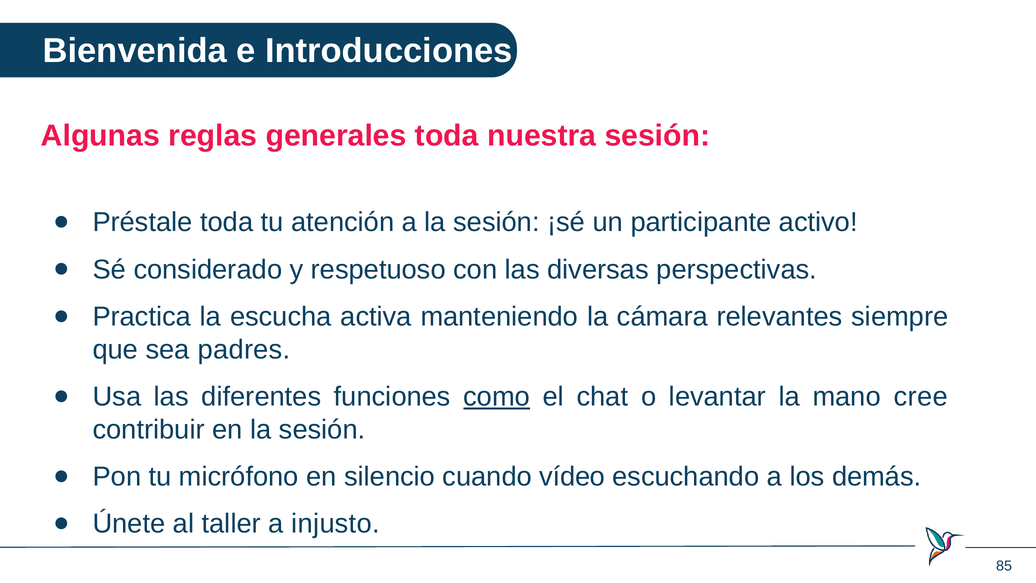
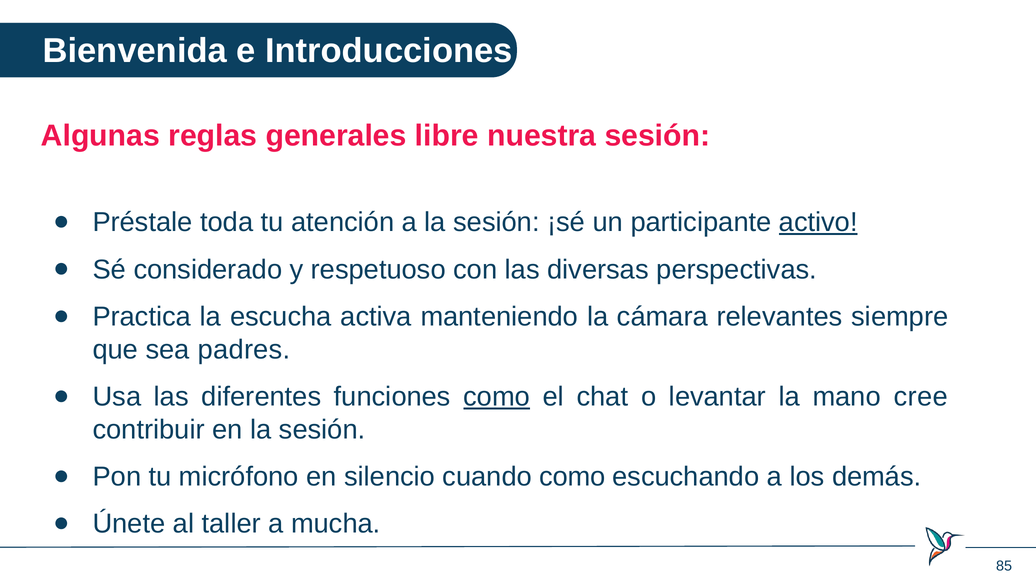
generales toda: toda -> libre
activo underline: none -> present
cuando vídeo: vídeo -> como
injusto: injusto -> mucha
